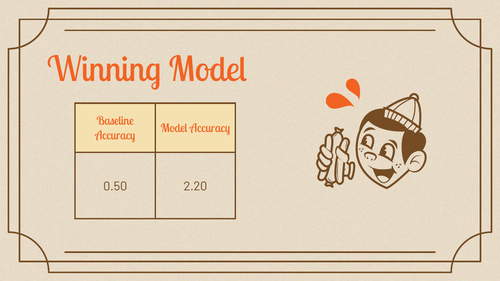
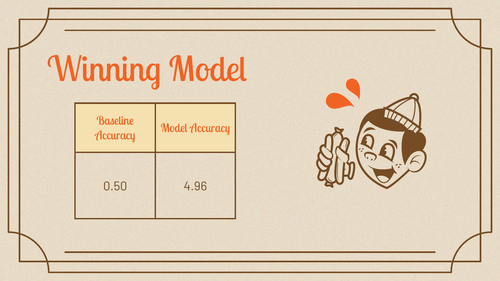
2.20: 2.20 -> 4.96
